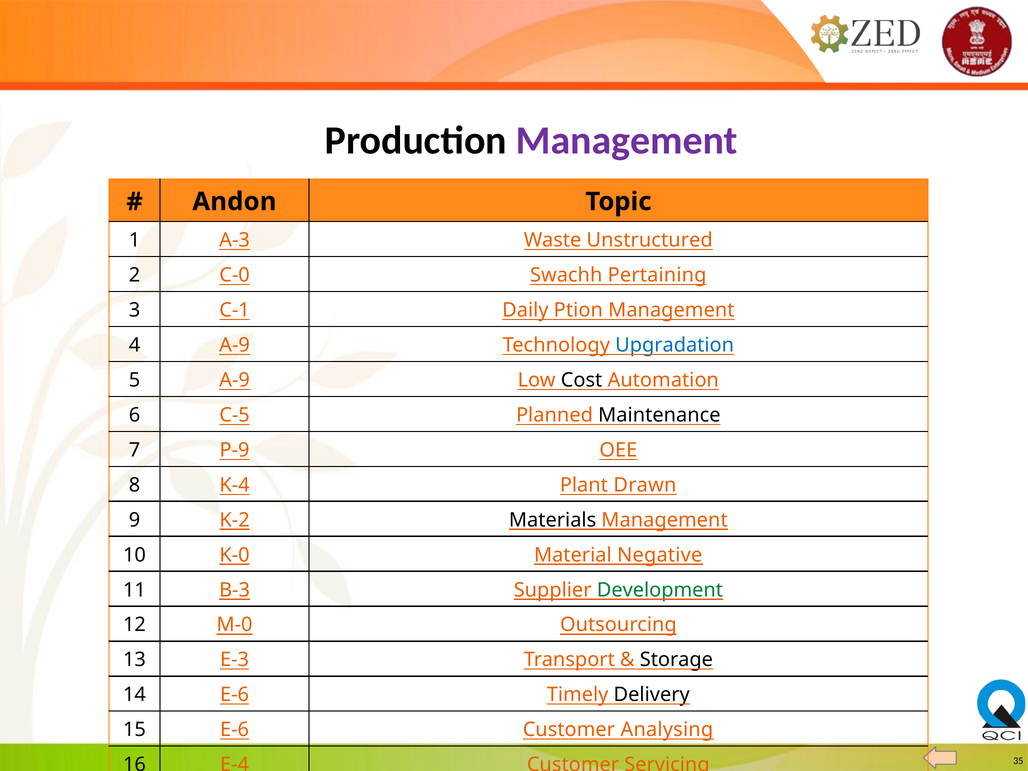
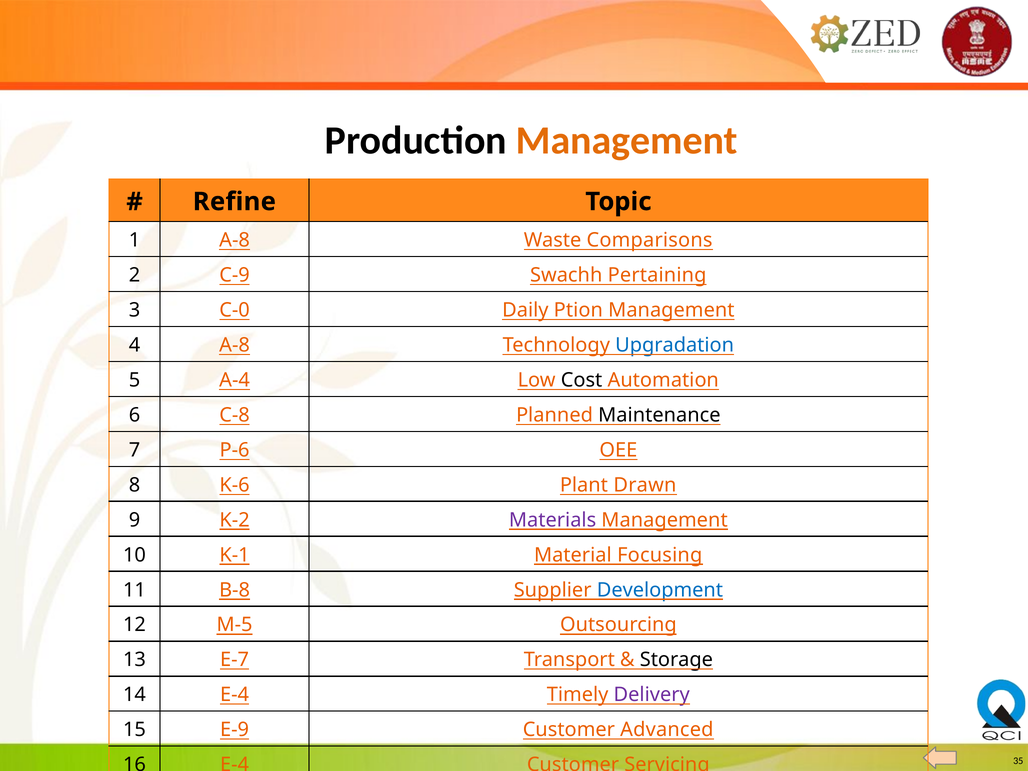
Management at (627, 141) colour: purple -> orange
Andon: Andon -> Refine
1 A-3: A-3 -> A-8
Unstructured: Unstructured -> Comparisons
C-0: C-0 -> C-9
C-1: C-1 -> C-0
4 A-9: A-9 -> A-8
5 A-9: A-9 -> A-4
C-5: C-5 -> C-8
P-9: P-9 -> P-6
K-4: K-4 -> K-6
Materials colour: black -> purple
K-0: K-0 -> K-1
Negative: Negative -> Focusing
B-3: B-3 -> B-8
Development colour: green -> blue
M-0: M-0 -> M-5
E-3: E-3 -> E-7
14 E-6: E-6 -> E-4
Delivery colour: black -> purple
15 E-6: E-6 -> E-9
Analysing: Analysing -> Advanced
